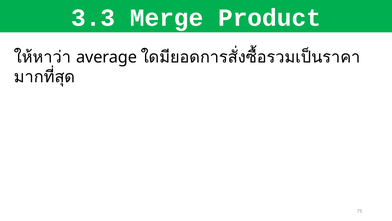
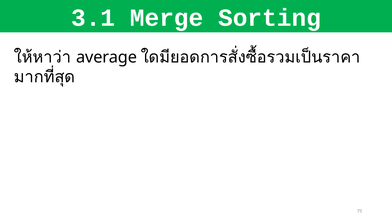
3.3: 3.3 -> 3.1
Product: Product -> Sorting
